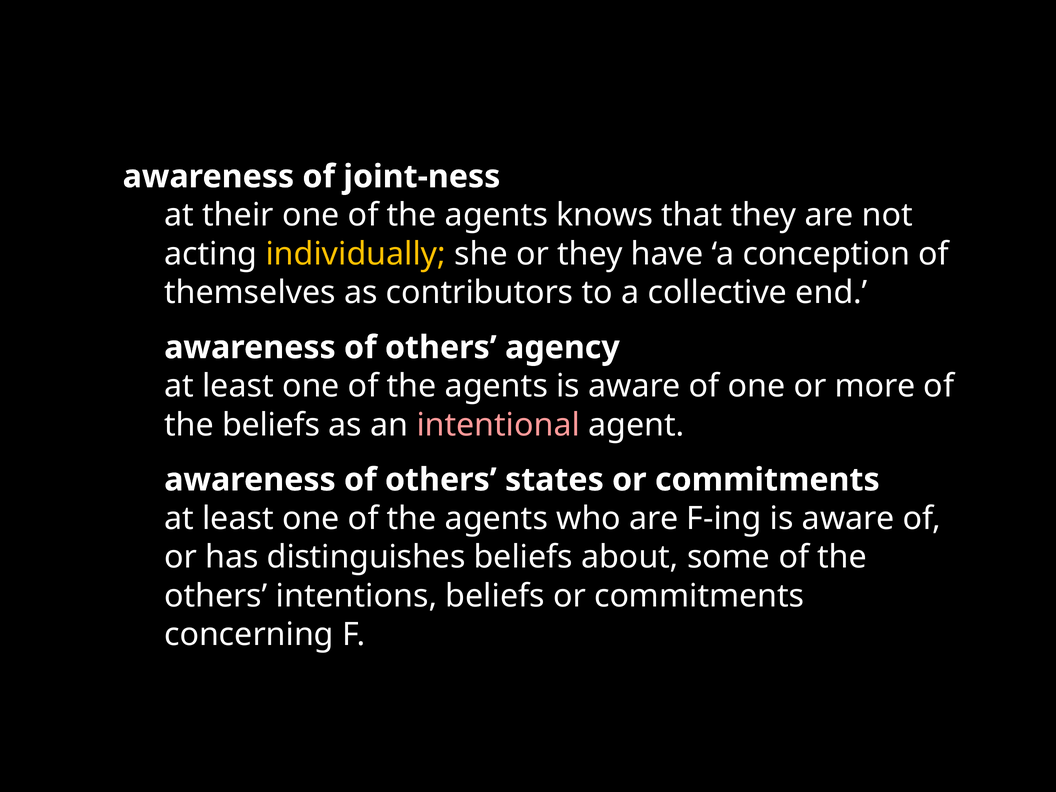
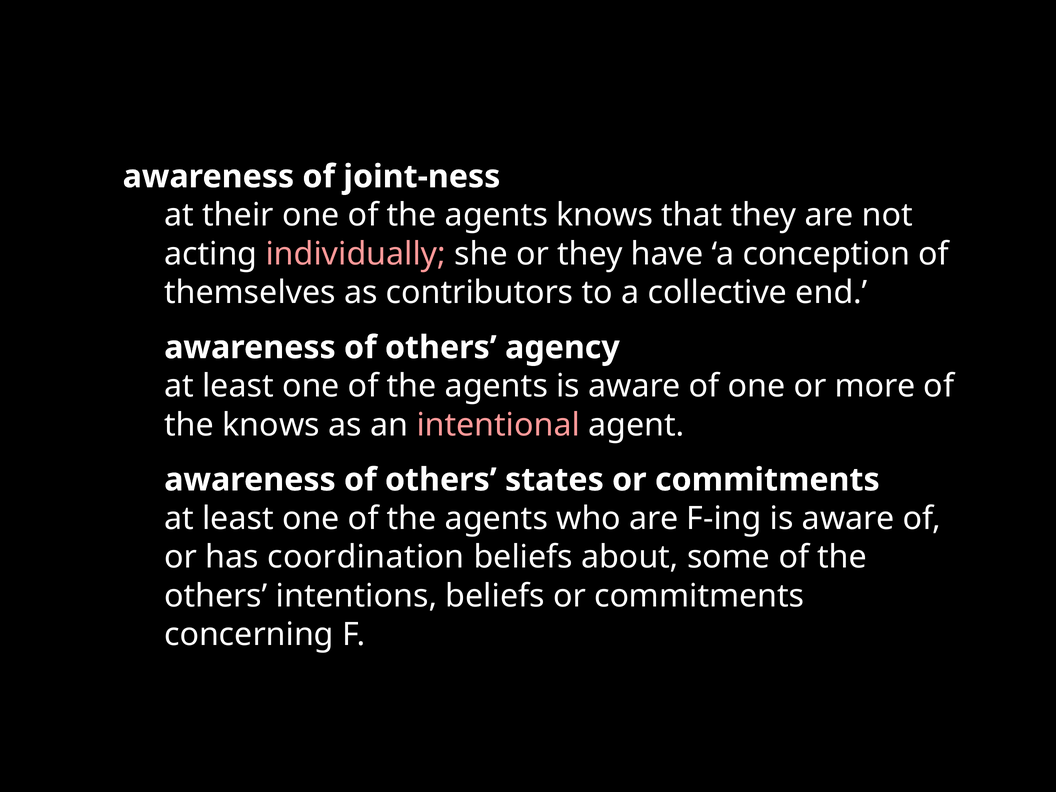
individually colour: yellow -> pink
the beliefs: beliefs -> knows
distinguishes: distinguishes -> coordination
